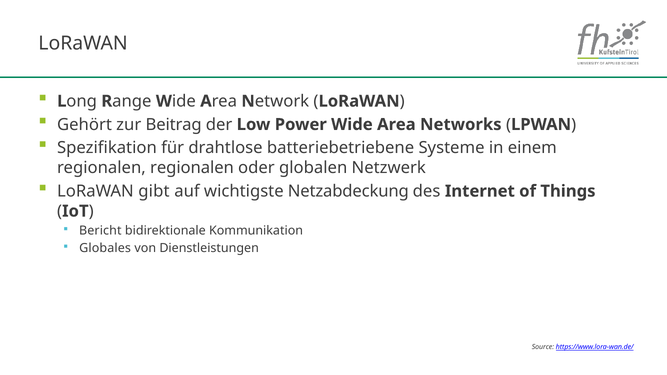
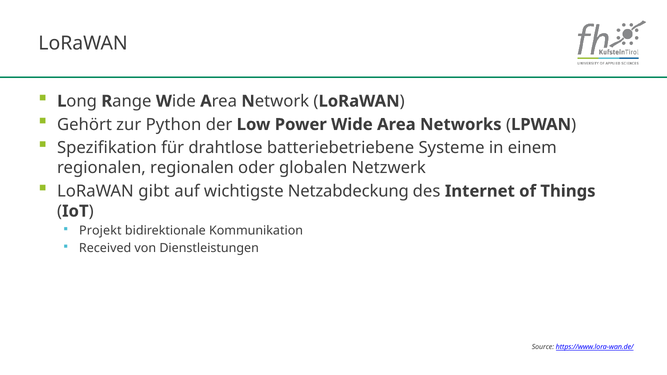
Beitrag: Beitrag -> Python
Bericht: Bericht -> Projekt
Globales: Globales -> Received
